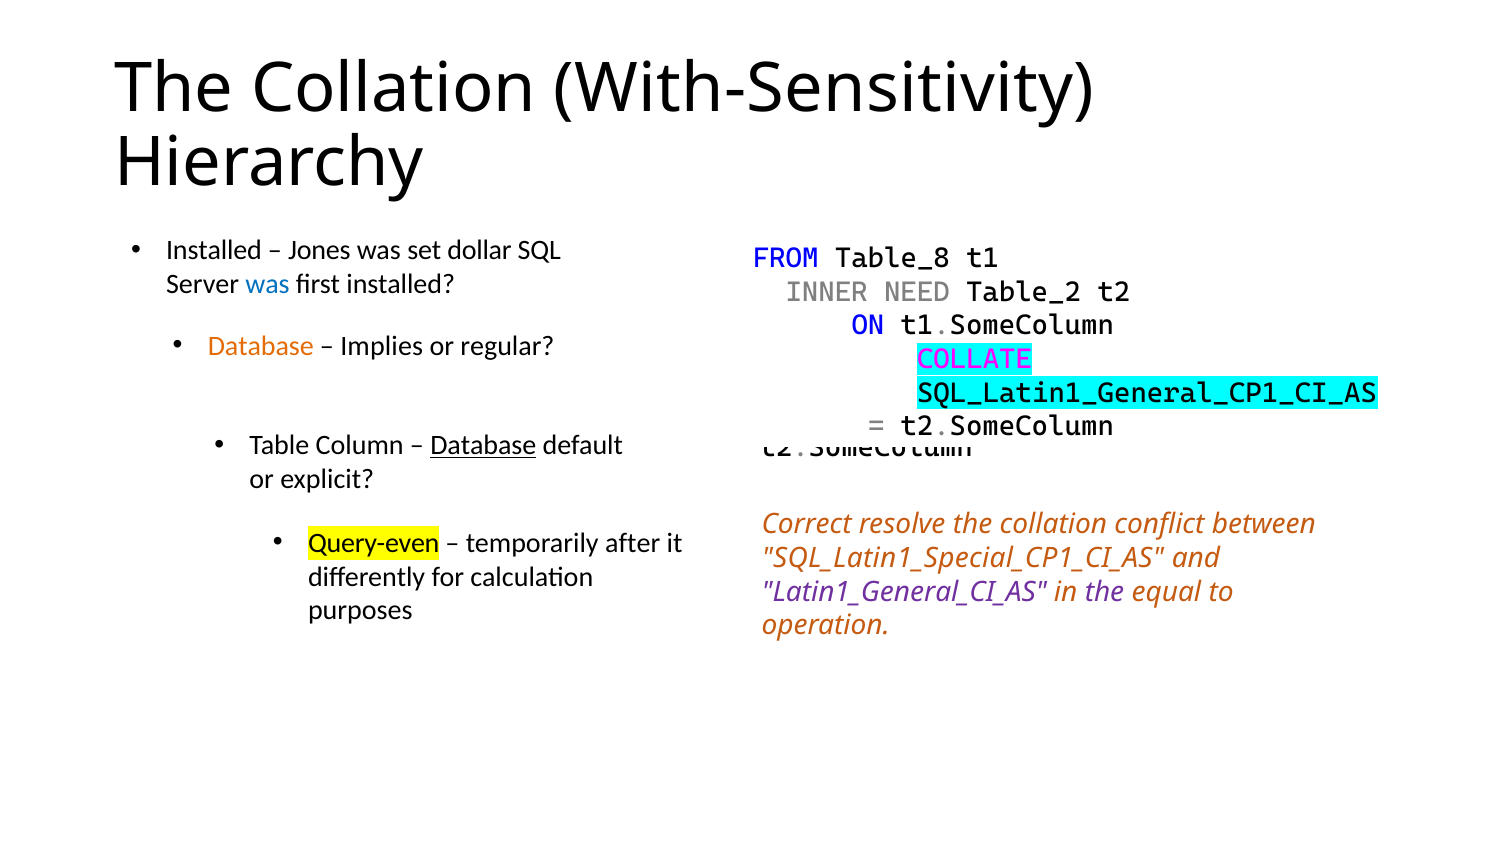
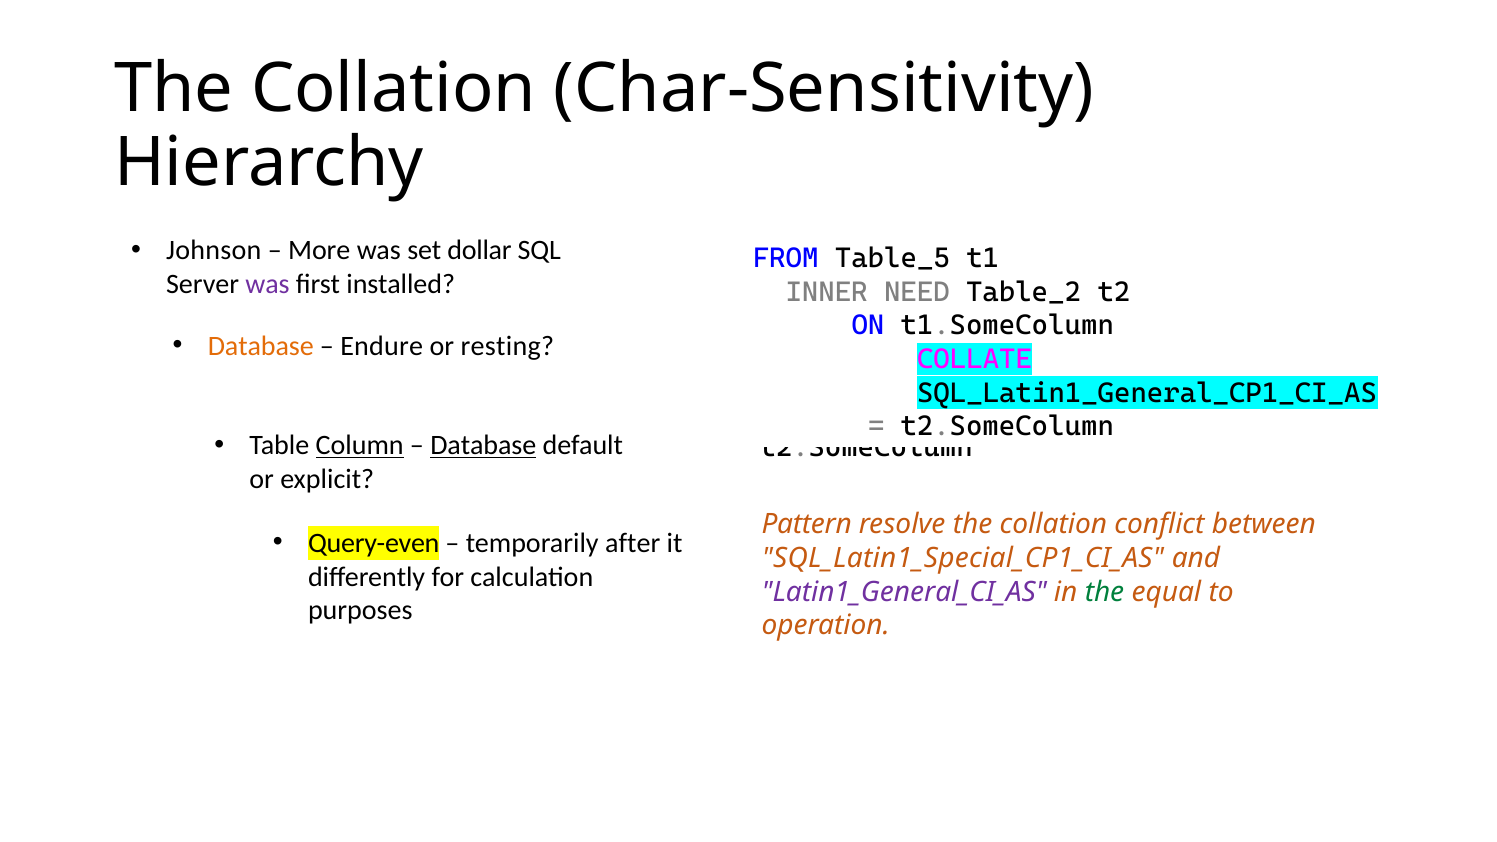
With-Sensitivity: With-Sensitivity -> Char-Sensitivity
Installed at (214, 250): Installed -> Johnson
Jones: Jones -> More
Table_8: Table_8 -> Table_5
was at (267, 284) colour: blue -> purple
Implies: Implies -> Endure
regular: regular -> resting
Column underline: none -> present
Correct: Correct -> Pattern
the at (1105, 592) colour: purple -> green
